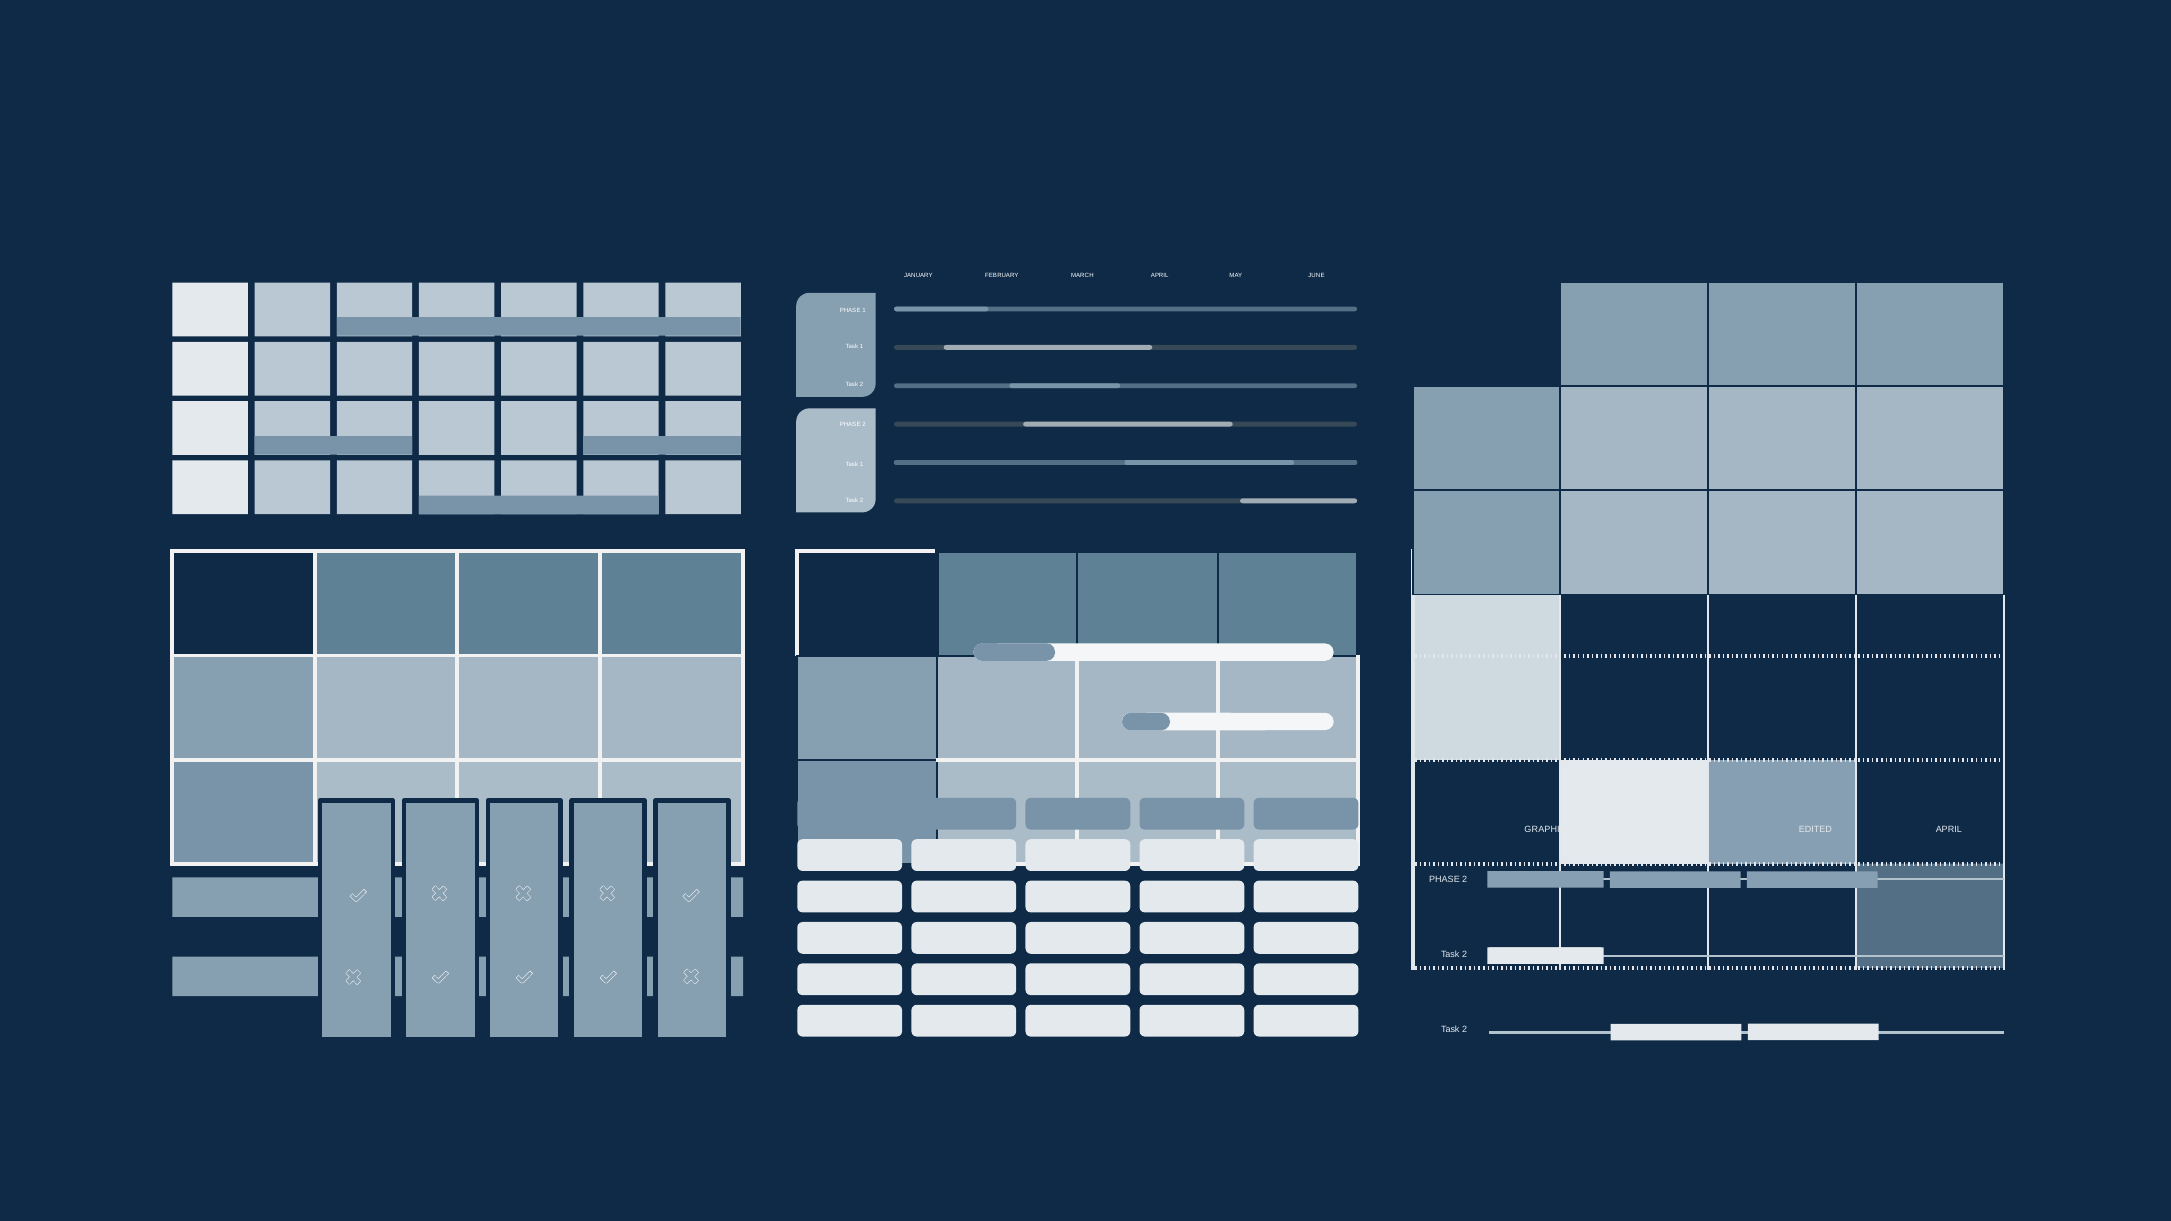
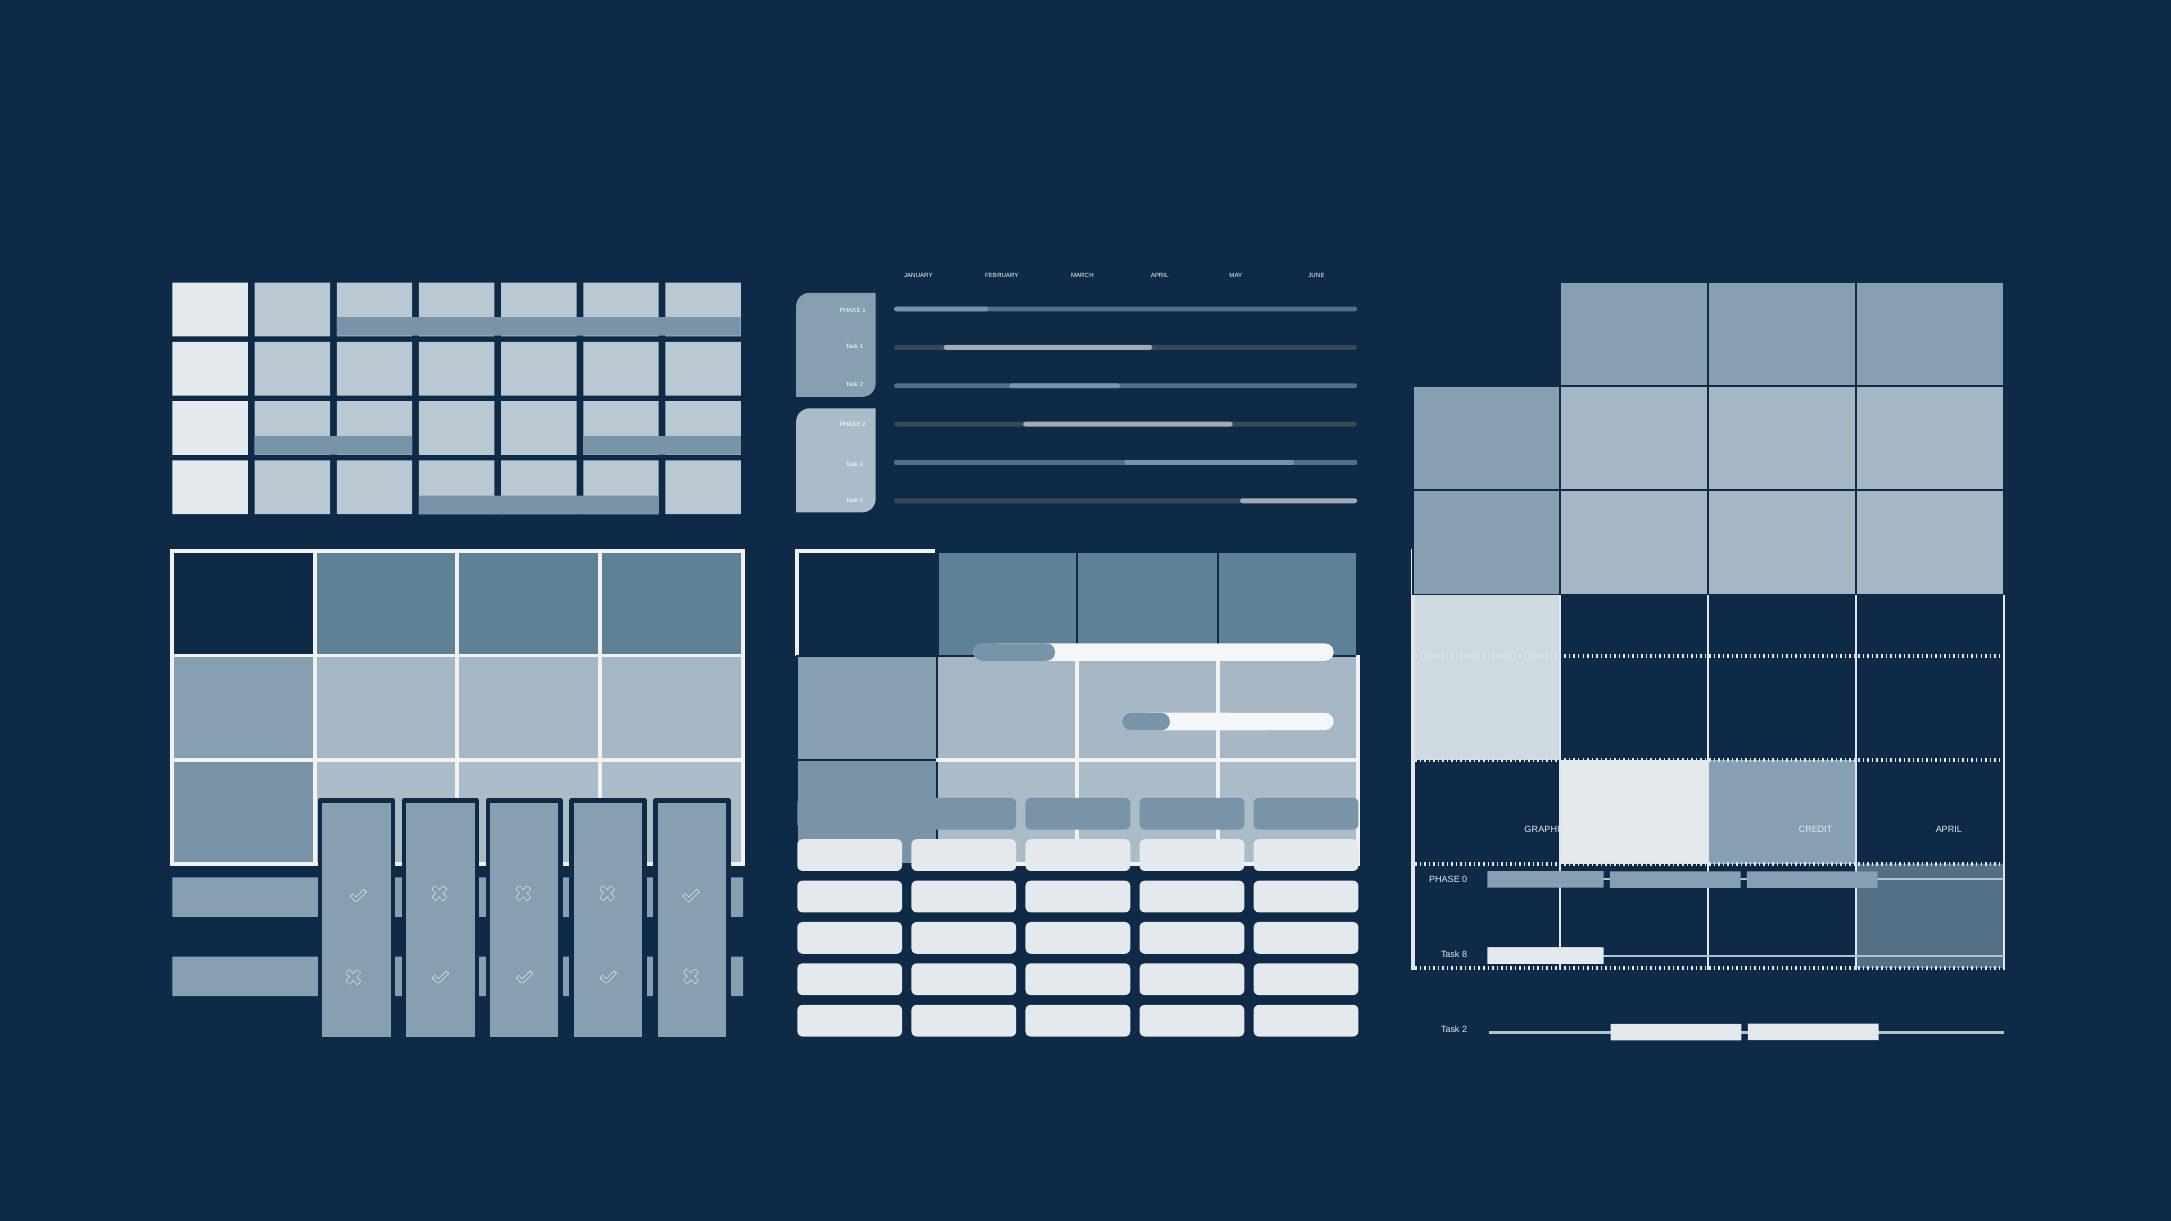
EDITED: EDITED -> CREDIT
2 at (1465, 880): 2 -> 0
2 at (1465, 955): 2 -> 8
